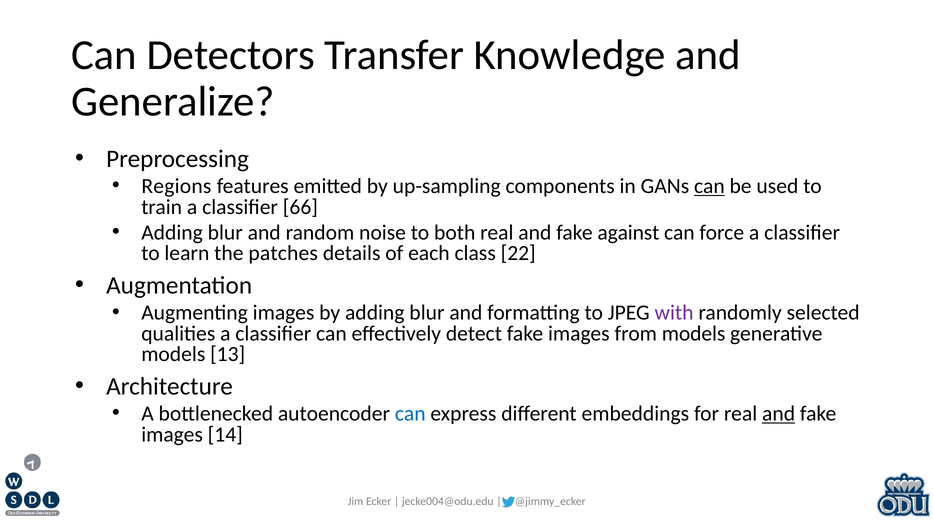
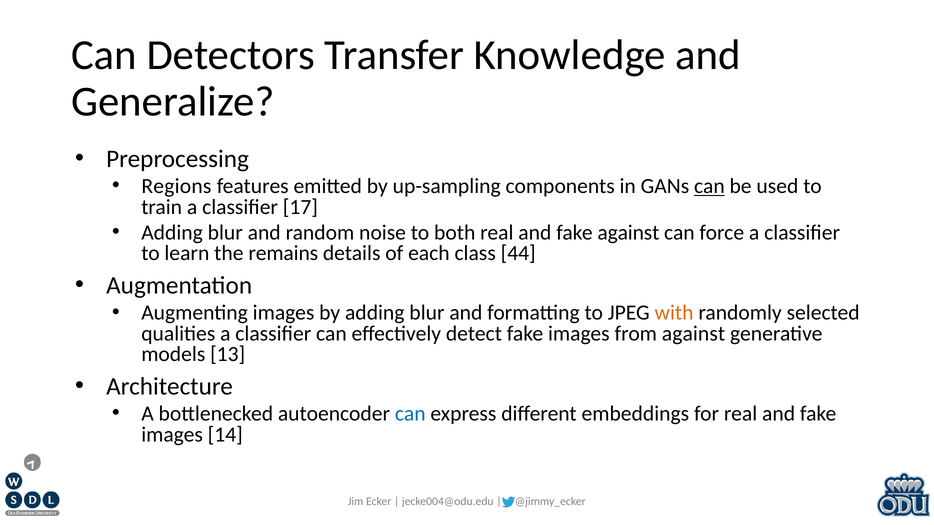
66: 66 -> 17
patches: patches -> remains
22: 22 -> 44
with colour: purple -> orange
from models: models -> against
and at (779, 414) underline: present -> none
